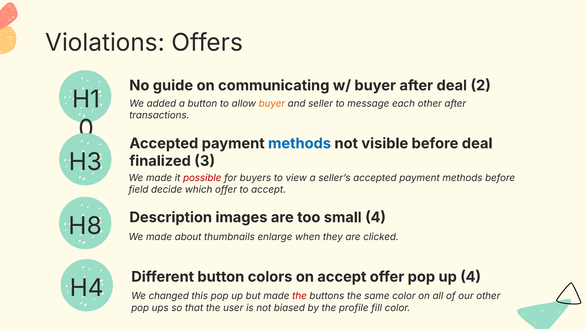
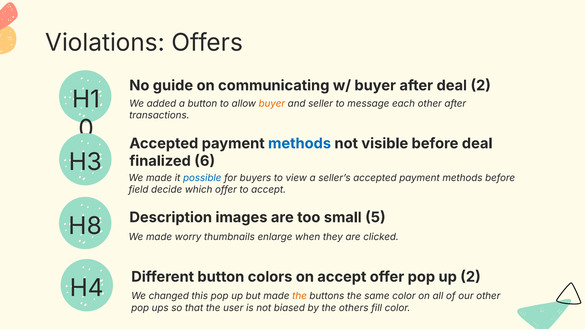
3: 3 -> 6
possible colour: red -> blue
small 4: 4 -> 5
about: about -> worry
up 4: 4 -> 2
the at (300, 296) colour: red -> orange
profile: profile -> others
